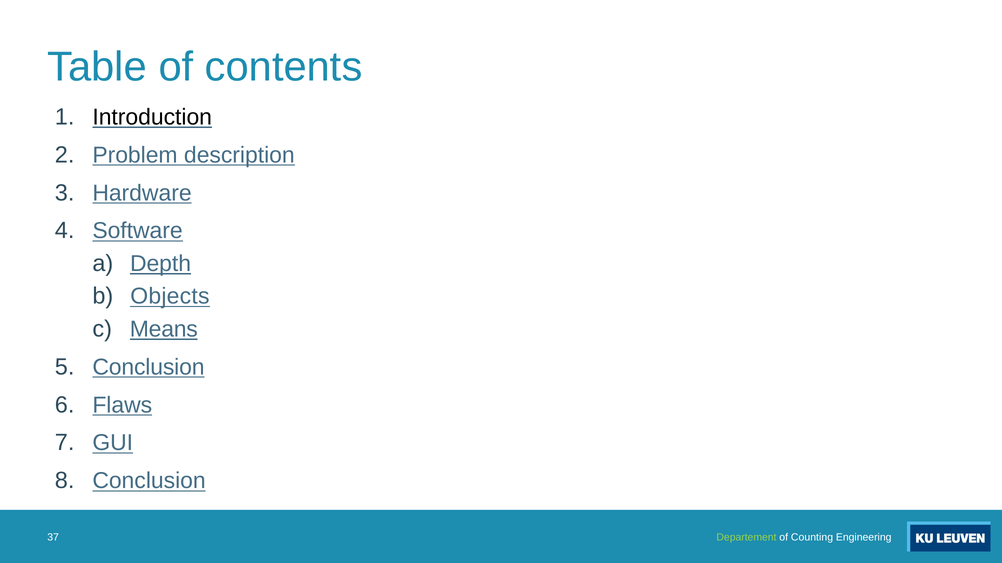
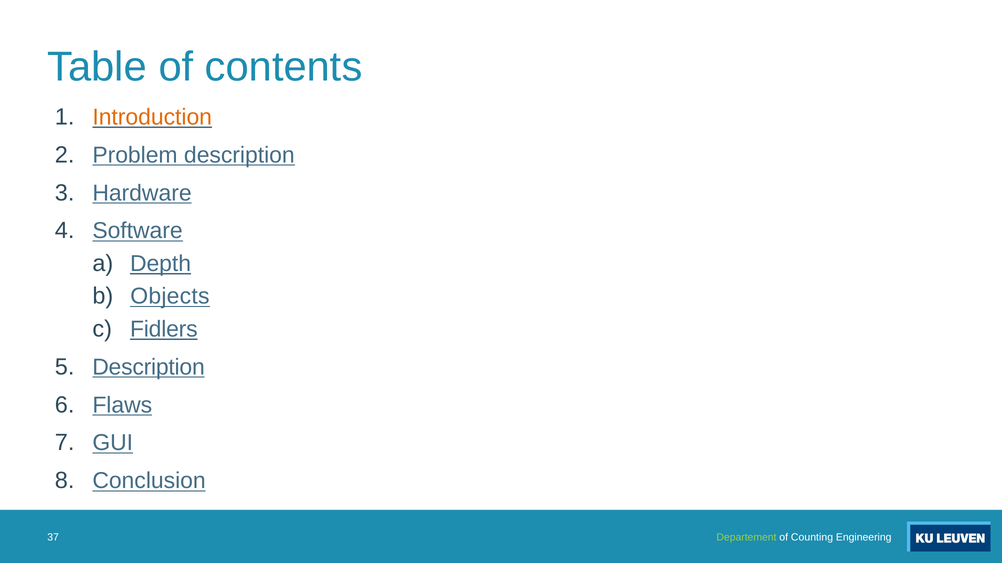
Introduction colour: black -> orange
Means: Means -> Fidlers
Conclusion at (148, 367): Conclusion -> Description
